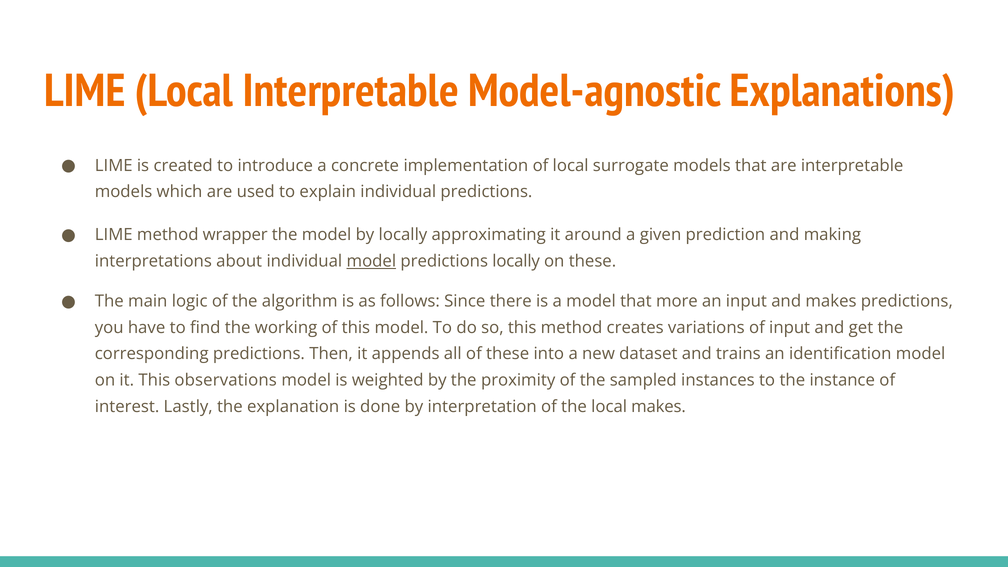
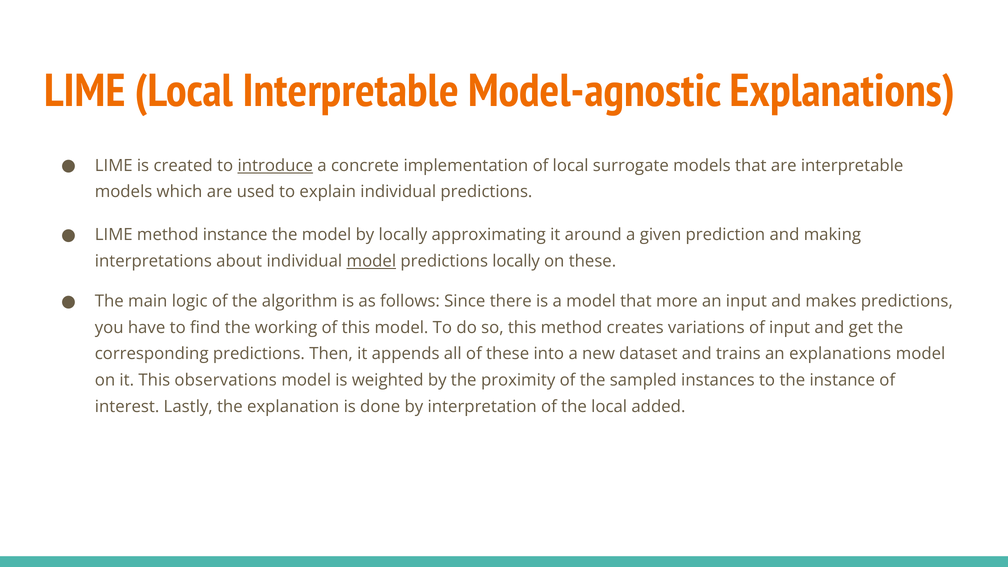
introduce underline: none -> present
method wrapper: wrapper -> instance
an identification: identification -> explanations
local makes: makes -> added
